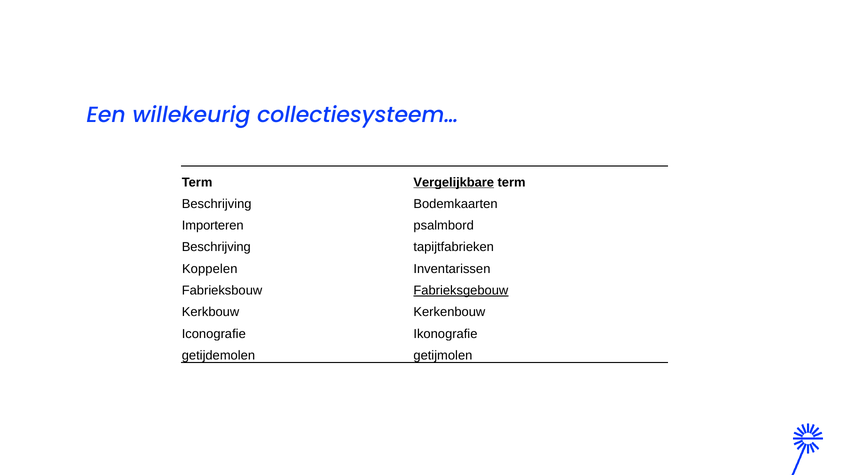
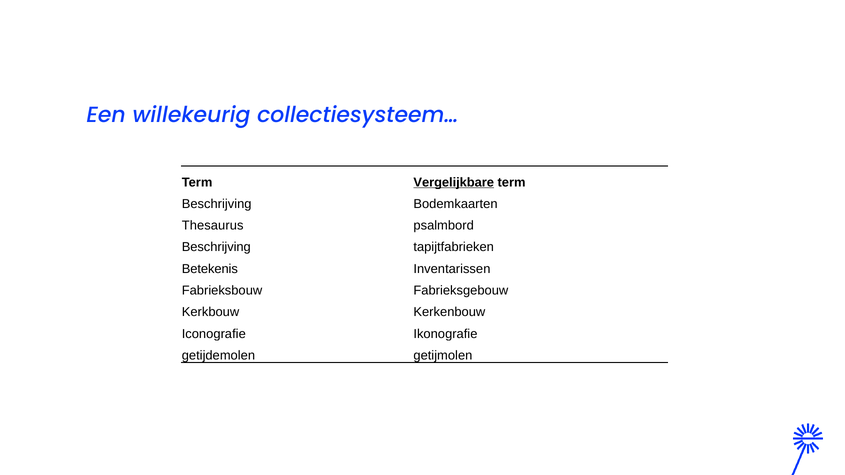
Importeren: Importeren -> Thesaurus
Koppelen: Koppelen -> Betekenis
Fabrieksgebouw underline: present -> none
